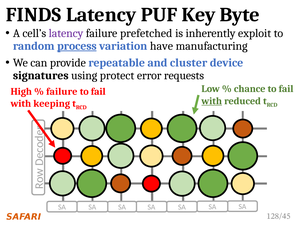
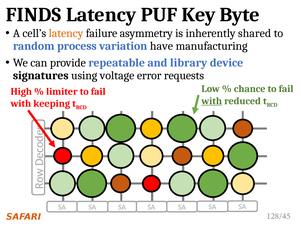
latency at (66, 33) colour: purple -> orange
prefetched: prefetched -> asymmetry
exploit: exploit -> shared
process underline: present -> none
cluster: cluster -> library
protect: protect -> voltage
failure at (62, 91): failure -> limiter
